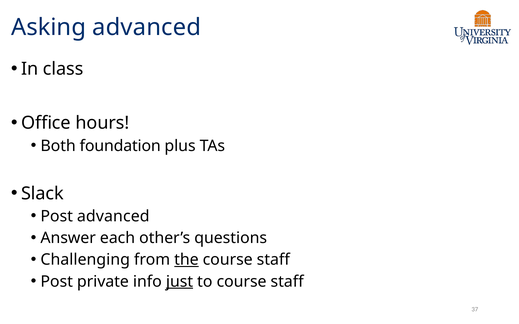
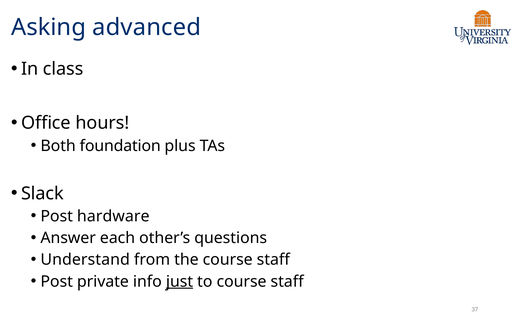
Post advanced: advanced -> hardware
Challenging: Challenging -> Understand
the underline: present -> none
